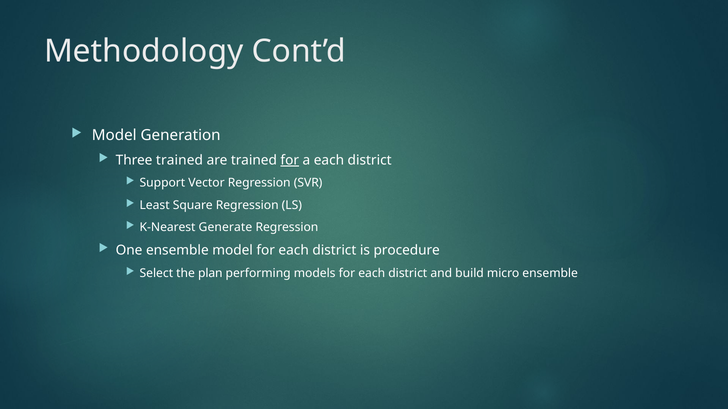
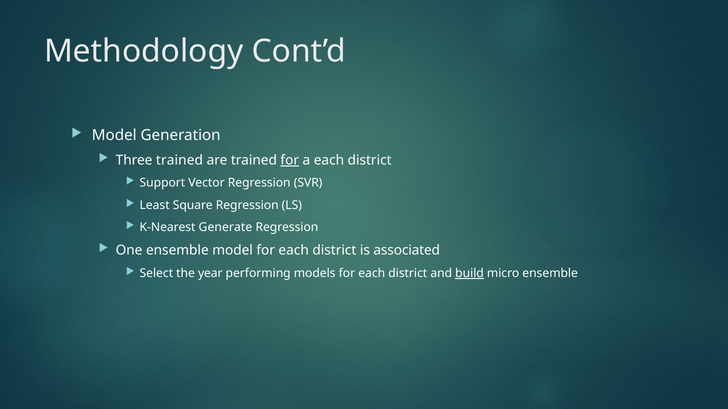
procedure: procedure -> associated
plan: plan -> year
build underline: none -> present
